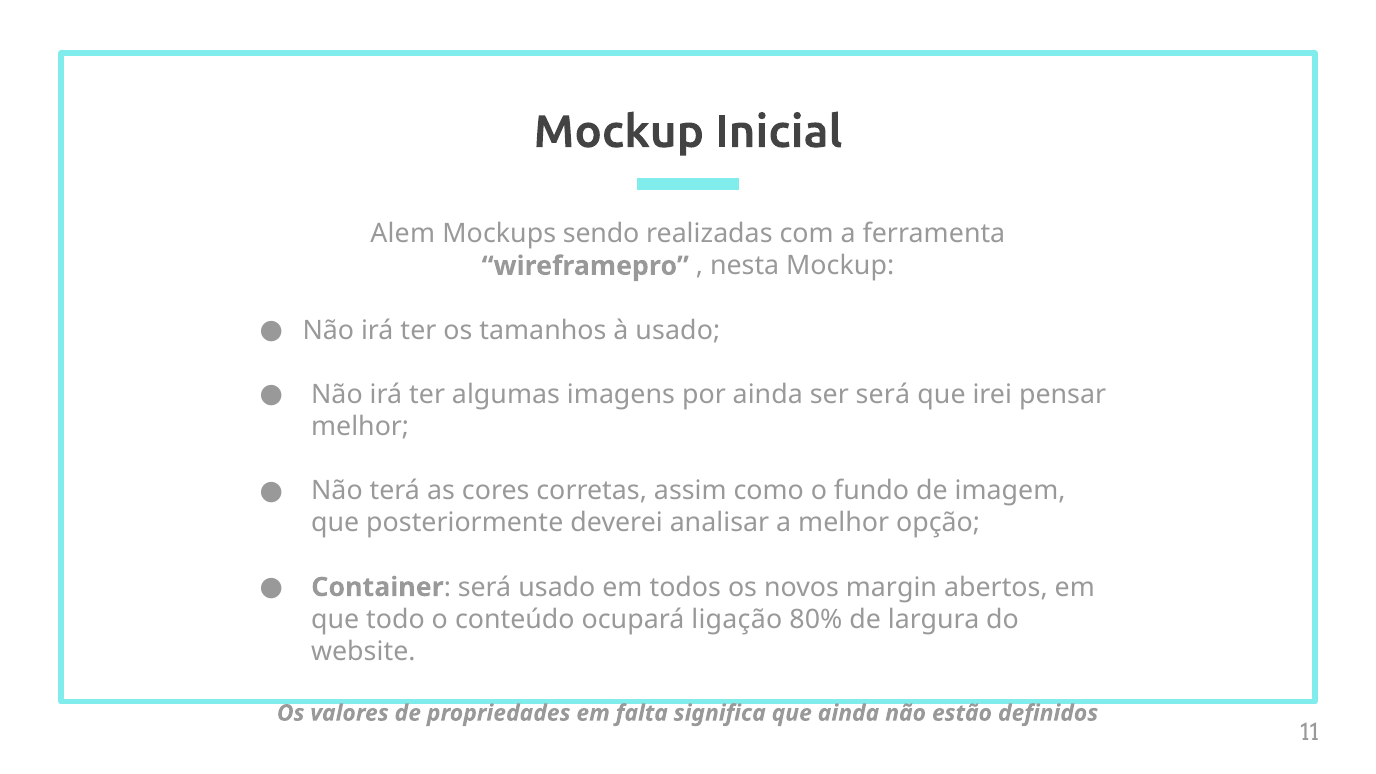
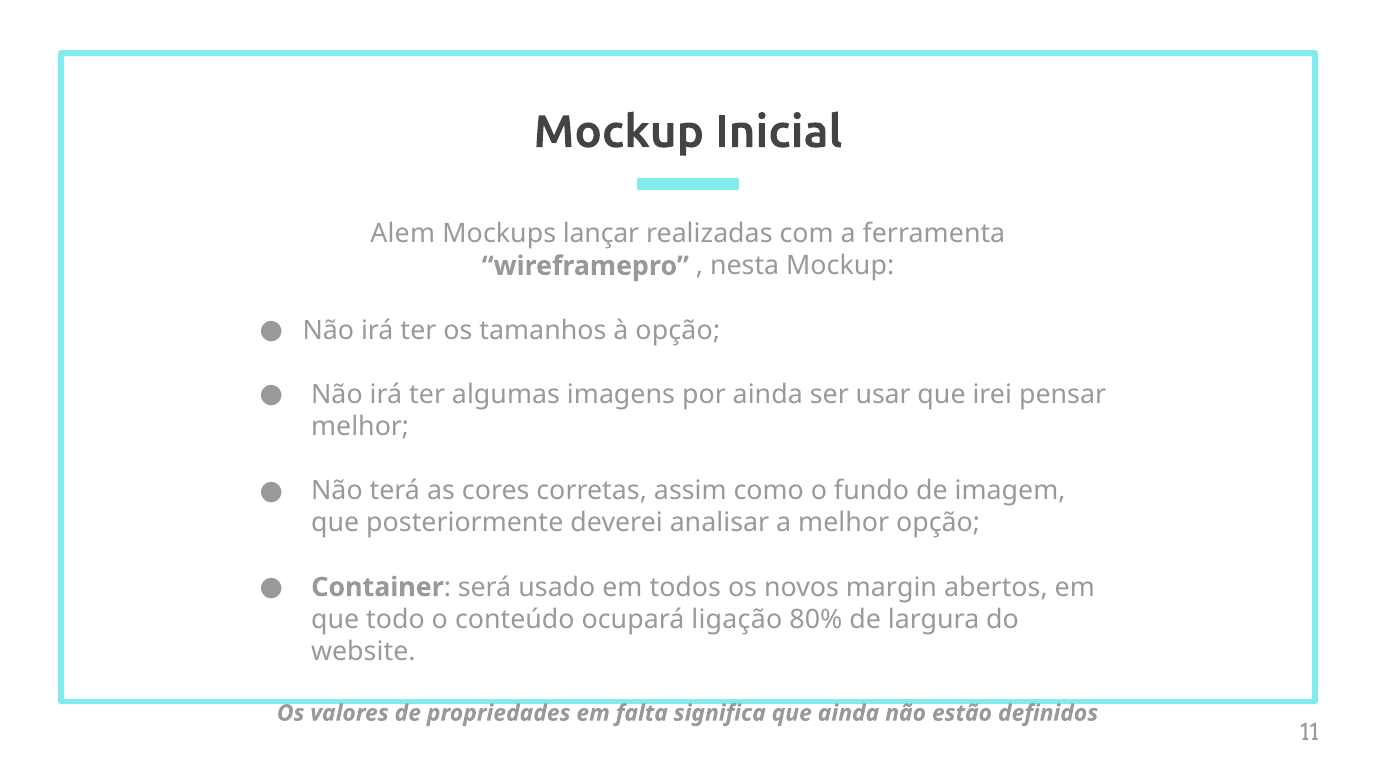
sendo: sendo -> lançar
à usado: usado -> opção
ser será: será -> usar
